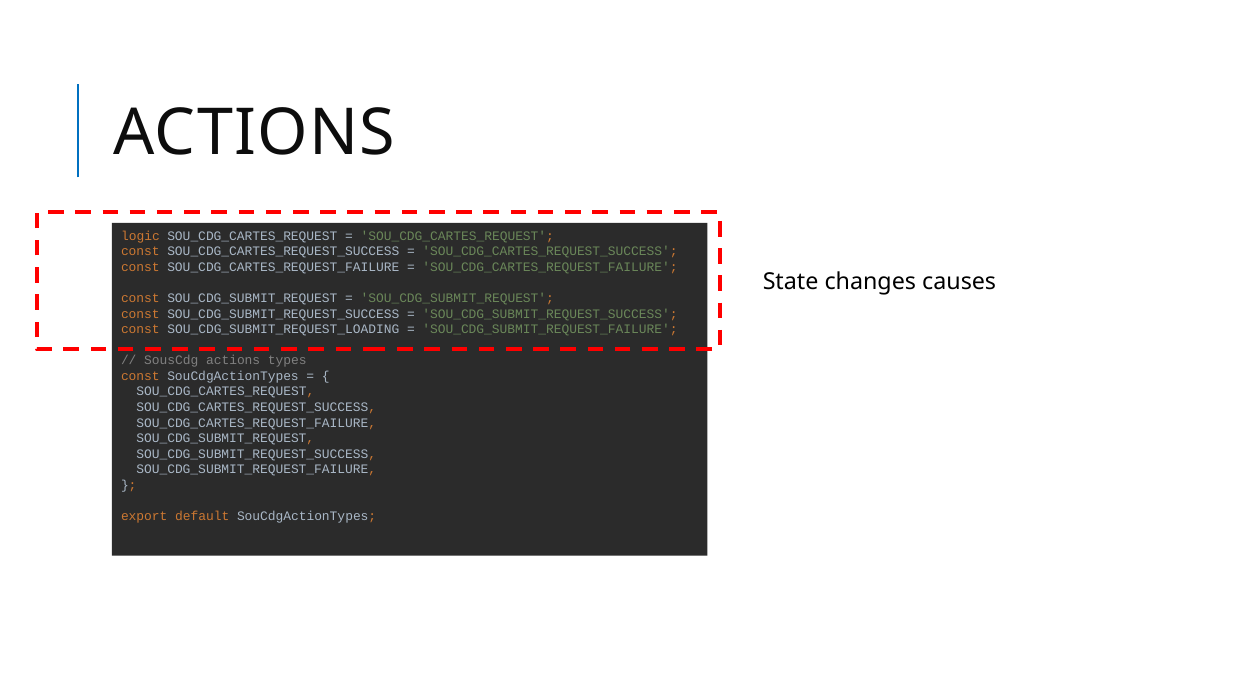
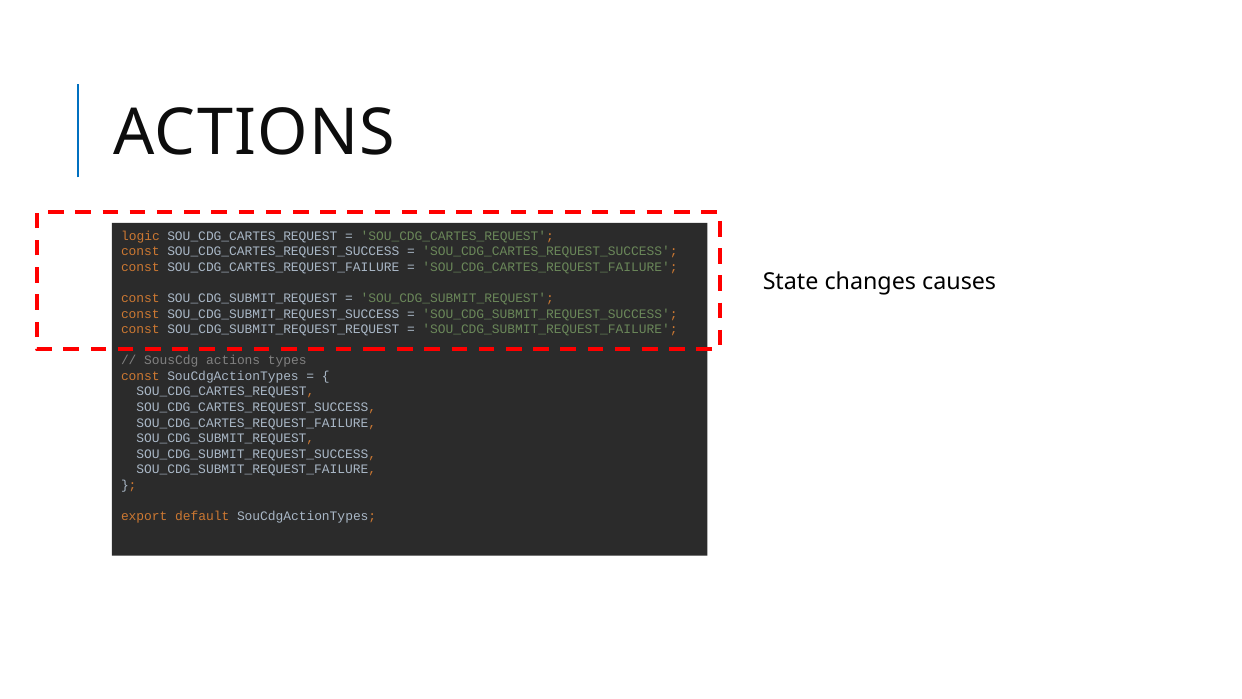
SOU_CDG_SUBMIT_REQUEST_LOADING: SOU_CDG_SUBMIT_REQUEST_LOADING -> SOU_CDG_SUBMIT_REQUEST_REQUEST
